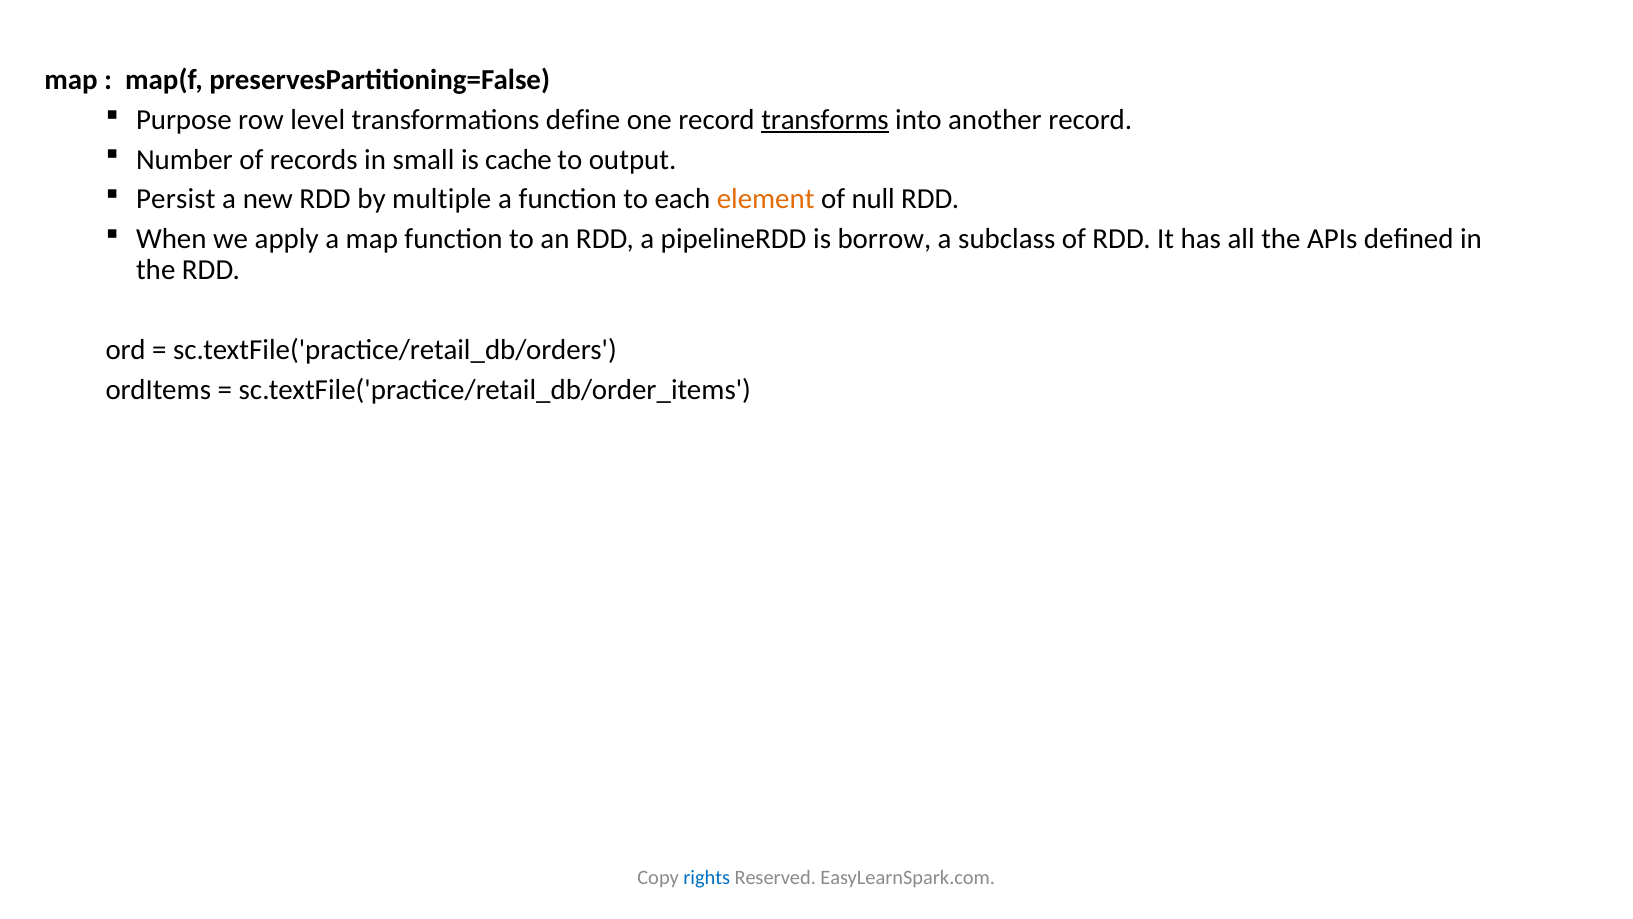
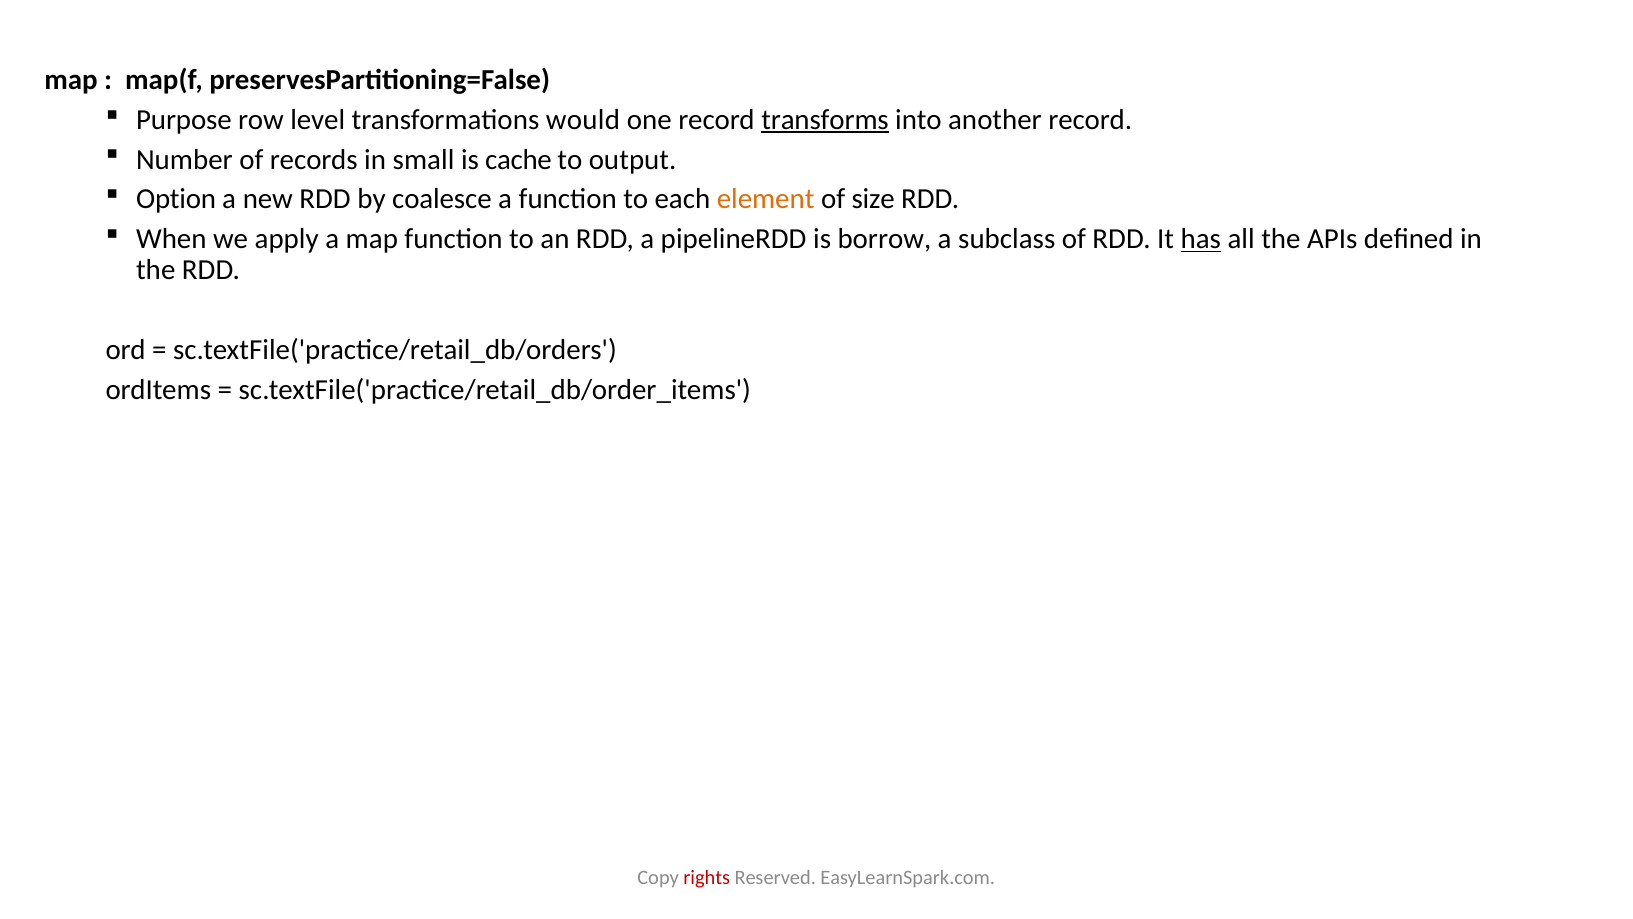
define: define -> would
Persist: Persist -> Option
multiple: multiple -> coalesce
null: null -> size
has underline: none -> present
rights colour: blue -> red
